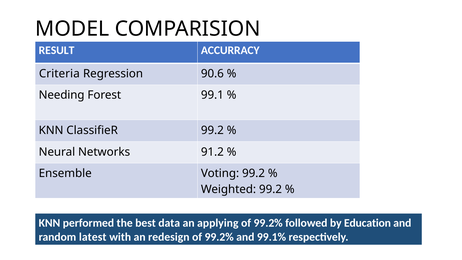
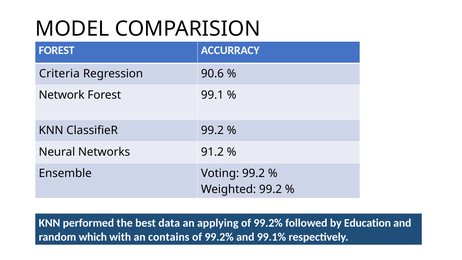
RESULT at (57, 50): RESULT -> FOREST
Needing: Needing -> Network
latest: latest -> which
redesign: redesign -> contains
